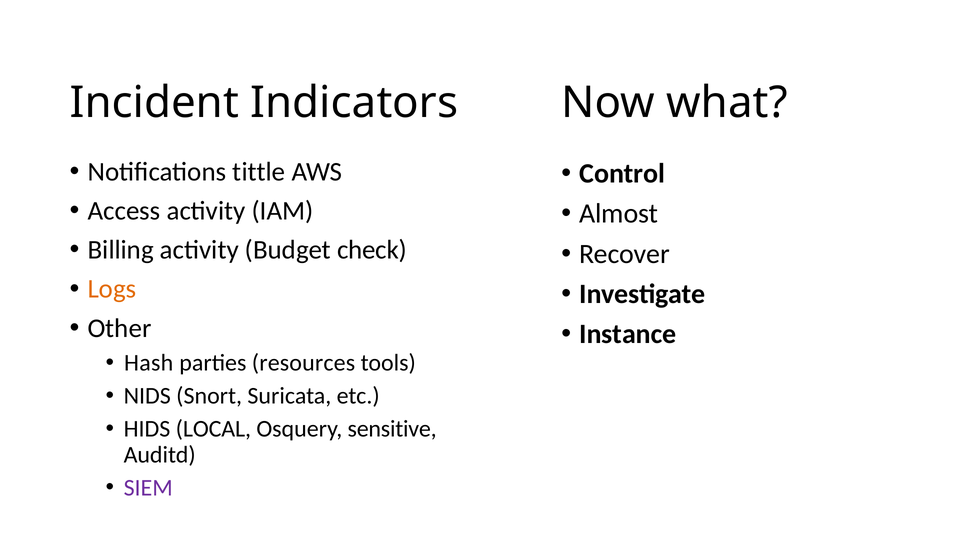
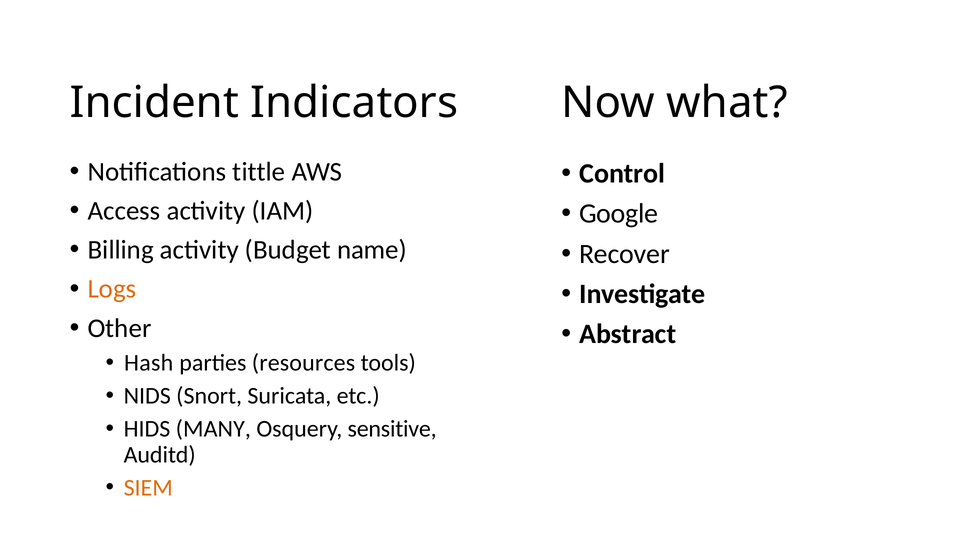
Almost: Almost -> Google
check: check -> name
Instance: Instance -> Abstract
LOCAL: LOCAL -> MANY
SIEM colour: purple -> orange
